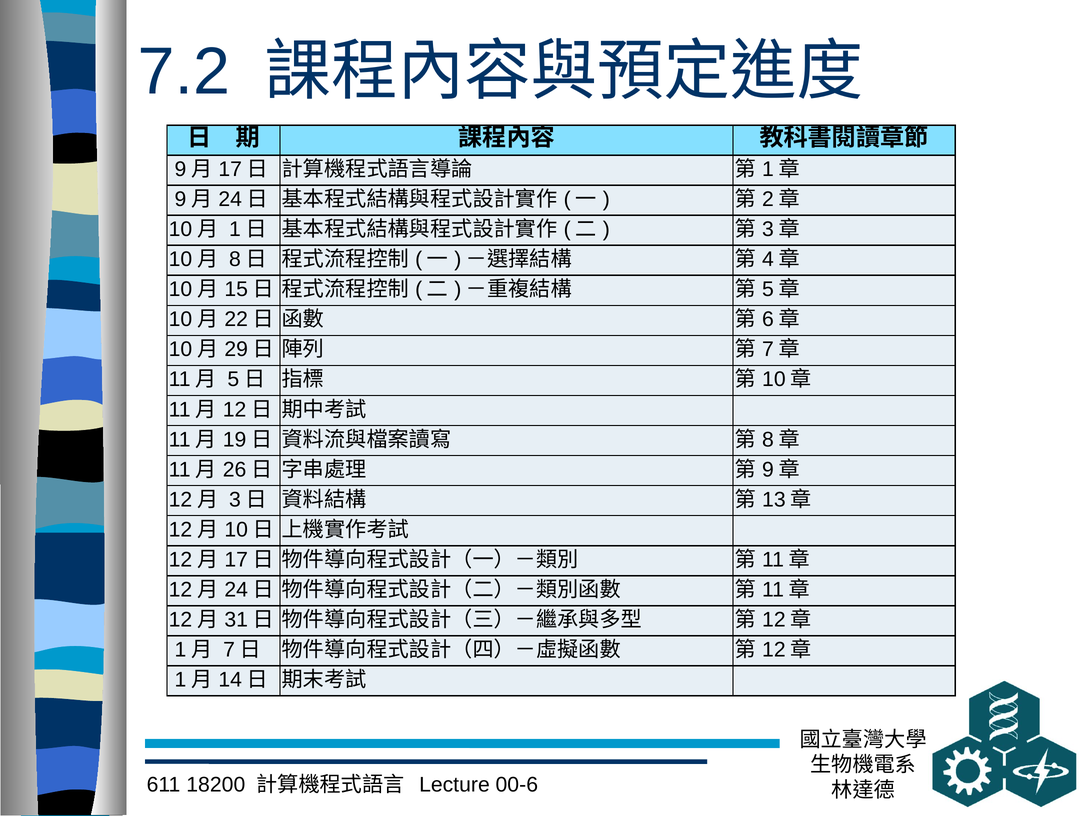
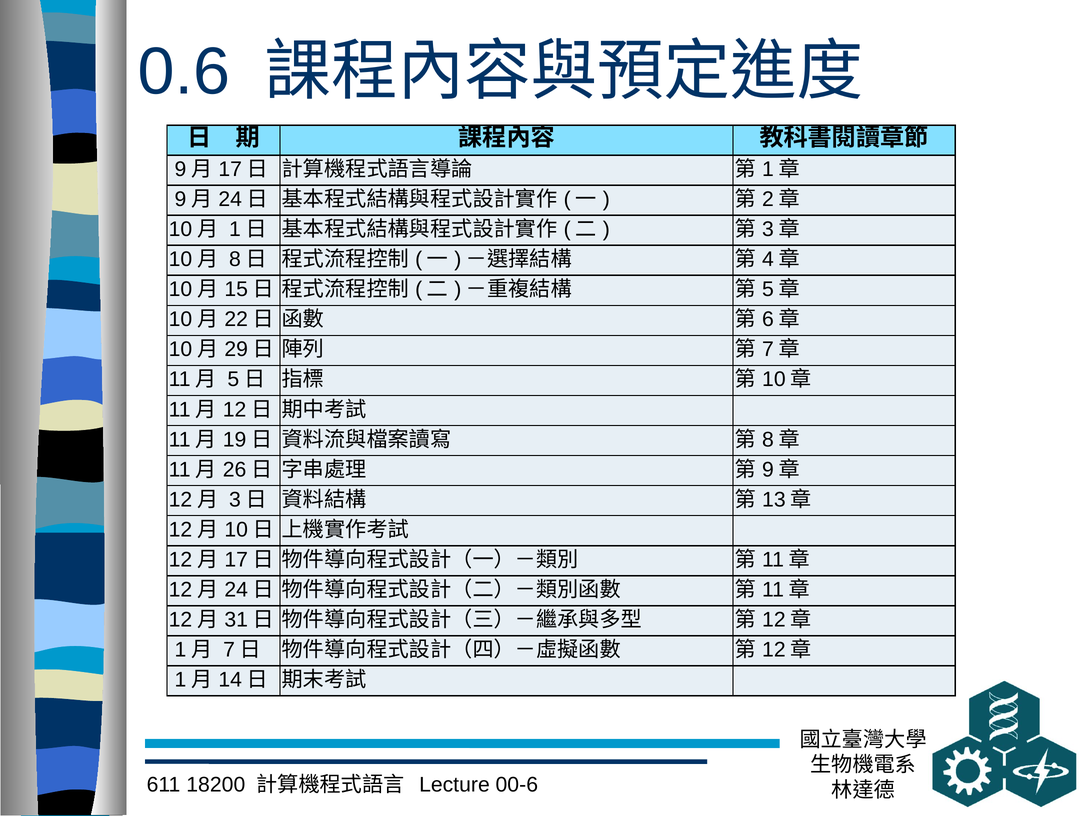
7.2: 7.2 -> 0.6
